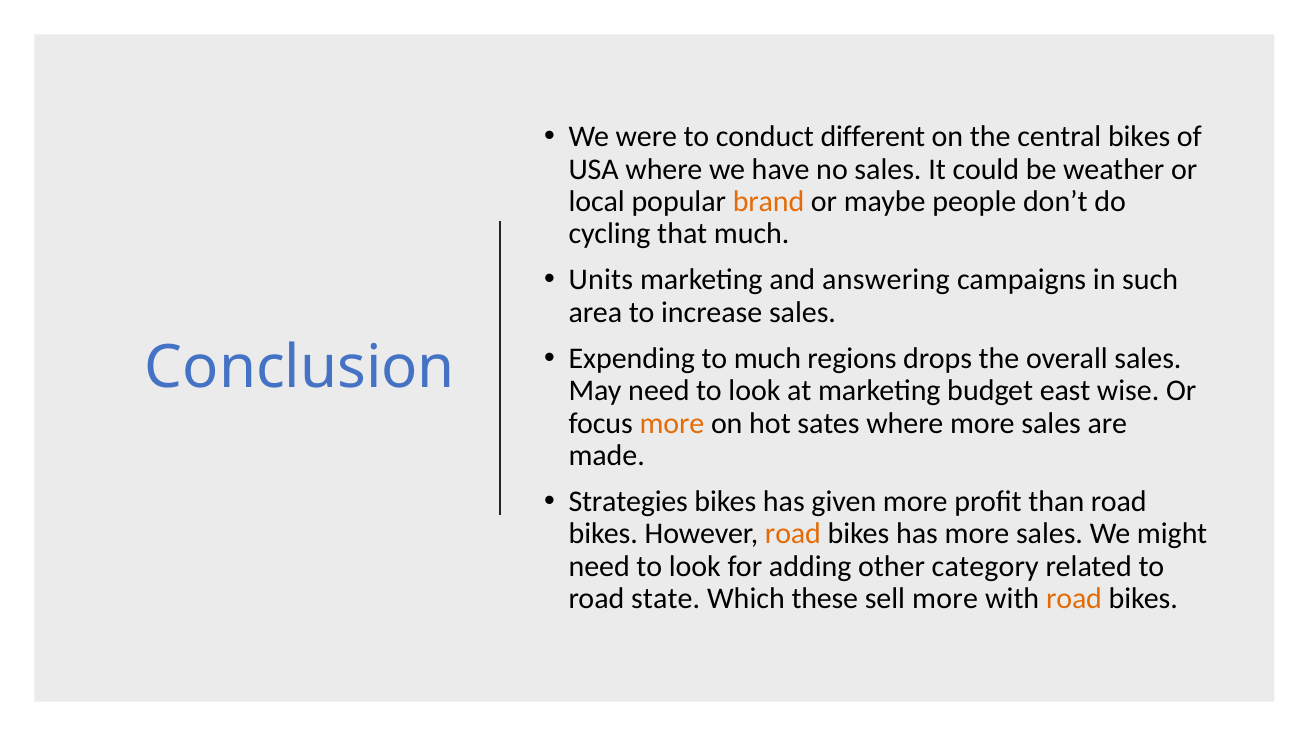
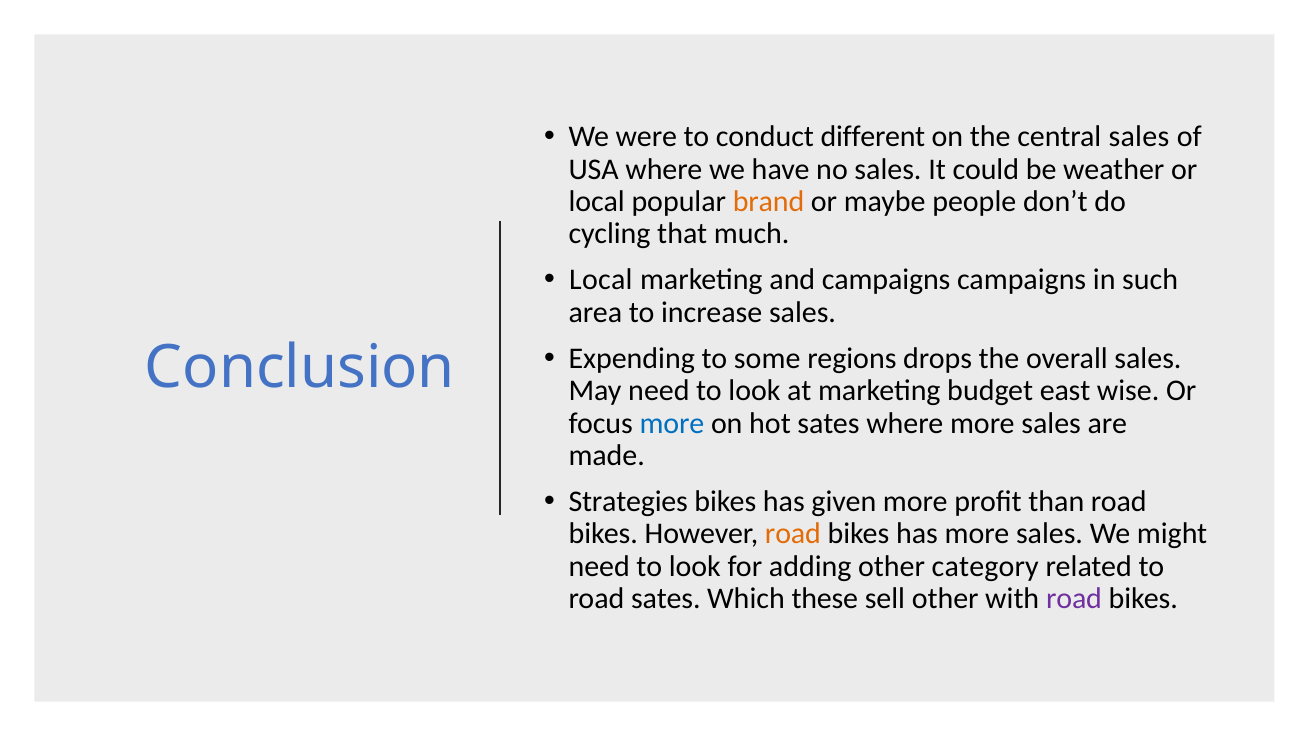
central bikes: bikes -> sales
Units at (601, 280): Units -> Local
and answering: answering -> campaigns
to much: much -> some
more at (672, 423) colour: orange -> blue
road state: state -> sates
sell more: more -> other
road at (1074, 599) colour: orange -> purple
